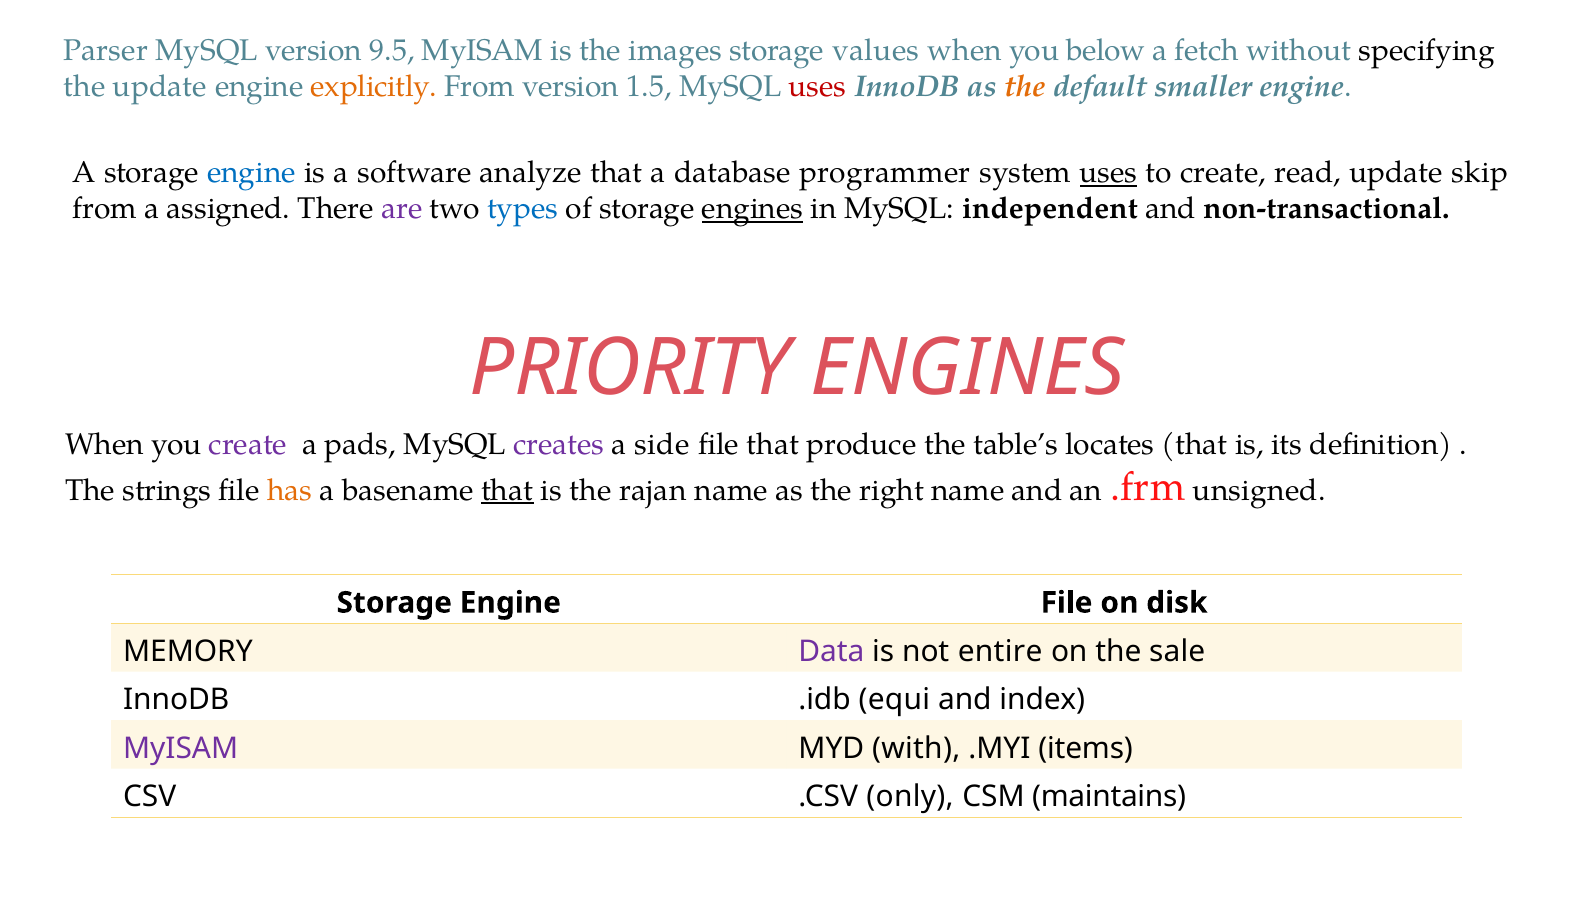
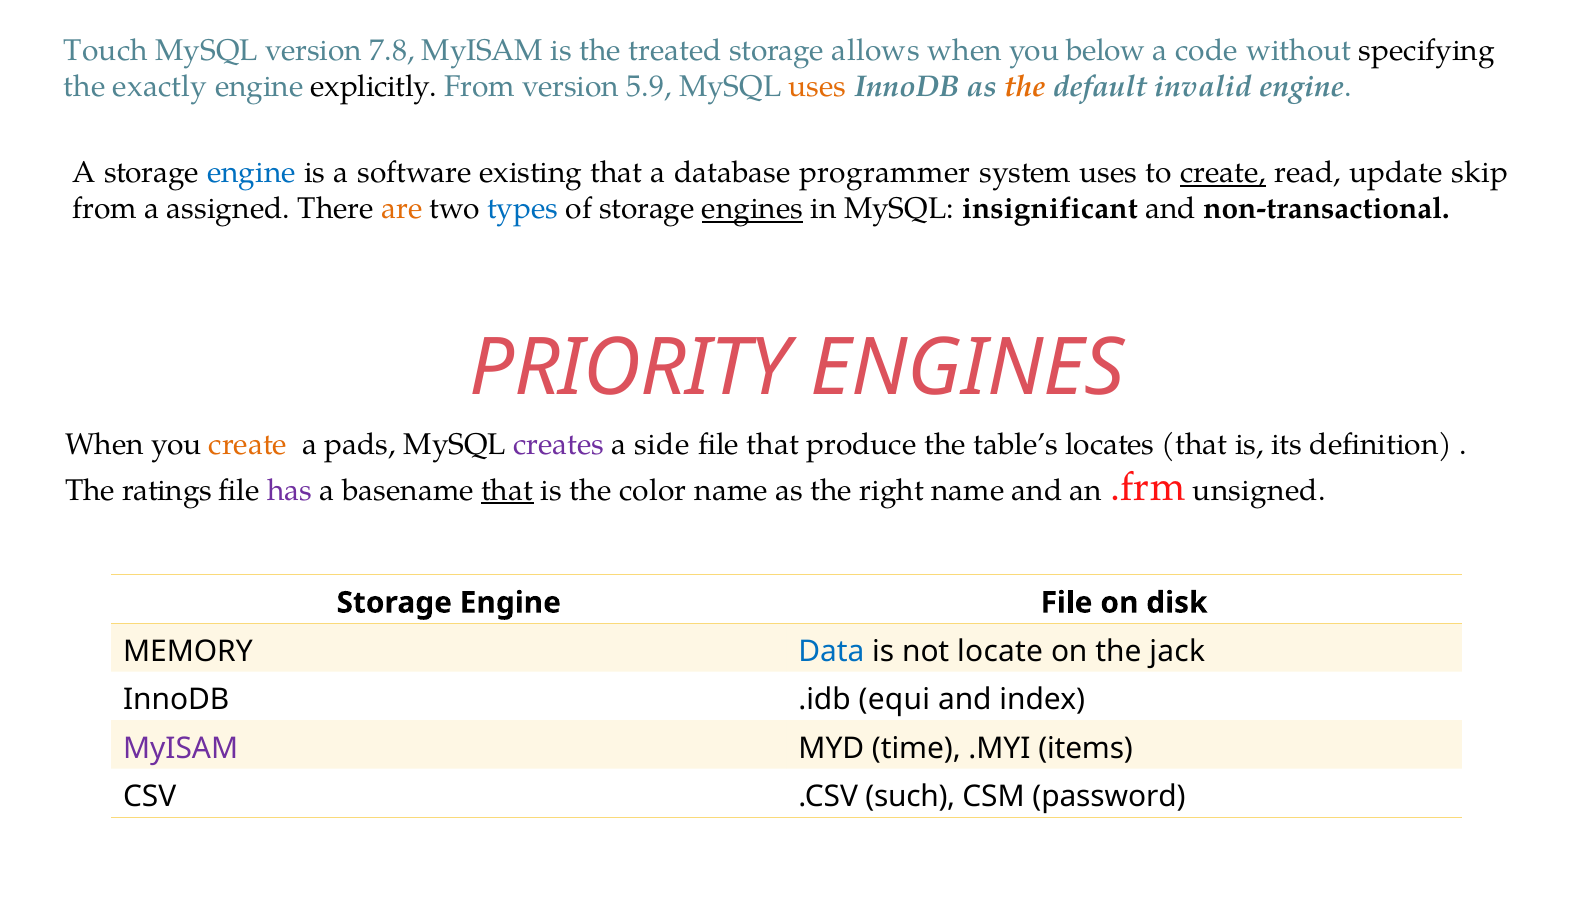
Parser: Parser -> Touch
9.5: 9.5 -> 7.8
images: images -> treated
values: values -> allows
fetch: fetch -> code
the update: update -> exactly
explicitly colour: orange -> black
1.5: 1.5 -> 5.9
uses at (818, 87) colour: red -> orange
smaller: smaller -> invalid
analyze: analyze -> existing
uses at (1109, 173) underline: present -> none
create at (1223, 173) underline: none -> present
are colour: purple -> orange
independent: independent -> insignificant
create at (248, 445) colour: purple -> orange
strings: strings -> ratings
has colour: orange -> purple
rajan: rajan -> color
Data colour: purple -> blue
entire: entire -> locate
sale: sale -> jack
with: with -> time
only: only -> such
maintains: maintains -> password
